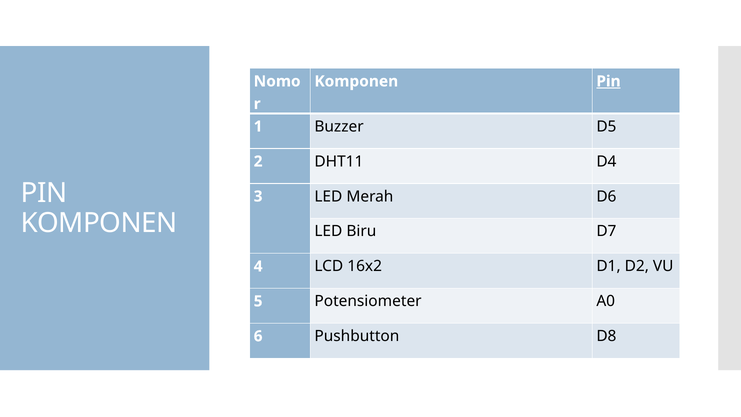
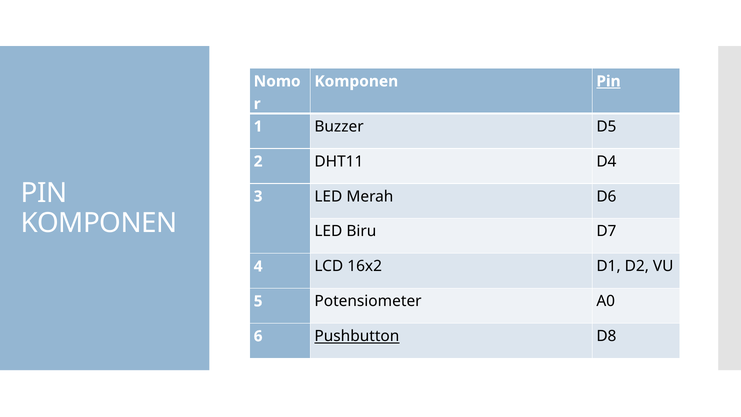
Pushbutton underline: none -> present
